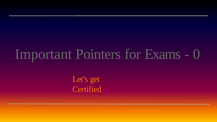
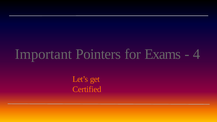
0: 0 -> 4
